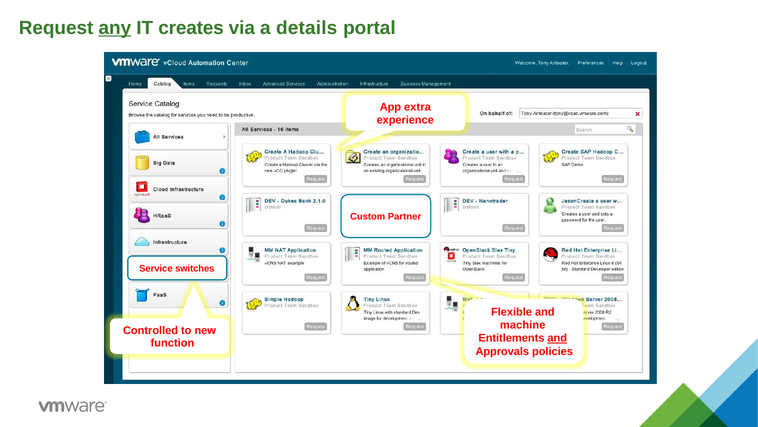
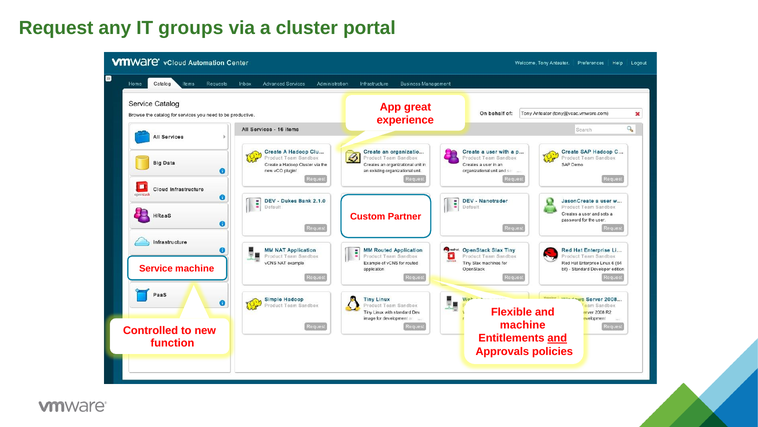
any underline: present -> none
creates: creates -> groups
details: details -> cluster
extra: extra -> great
Service switches: switches -> machine
